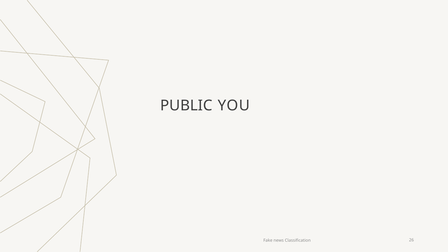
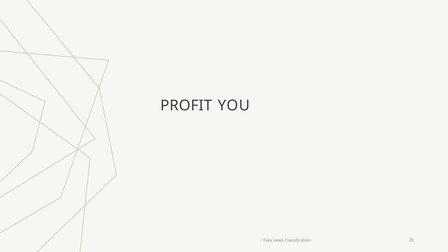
PUBLIC: PUBLIC -> PROFIT
